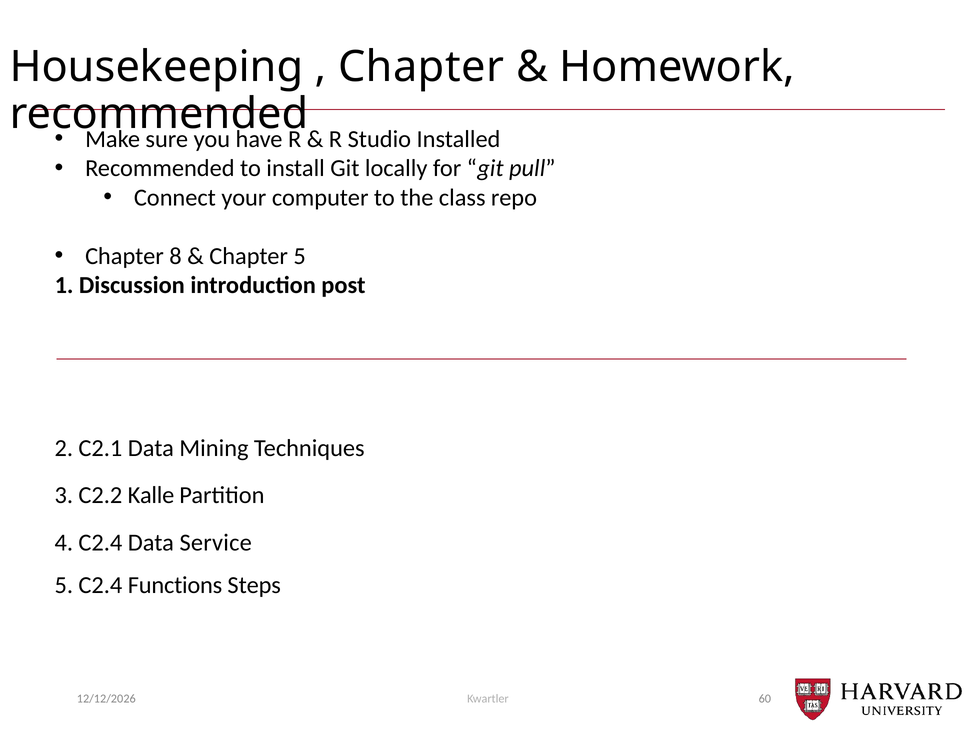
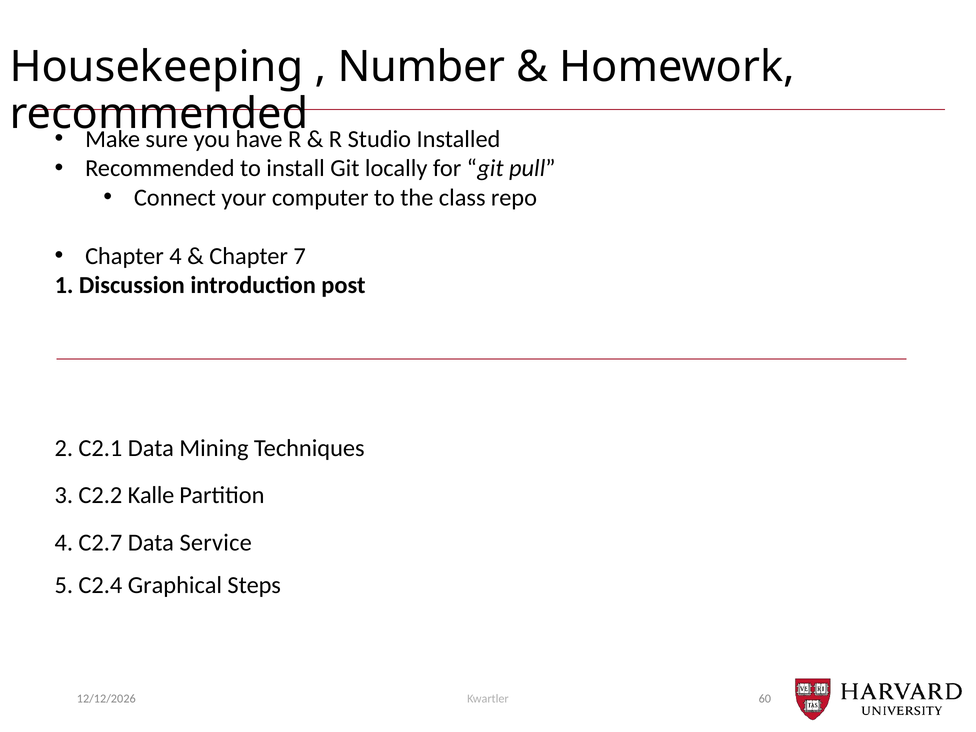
Chapter at (421, 67): Chapter -> Number
Chapter 8: 8 -> 4
Chapter 5: 5 -> 7
4 C2.4: C2.4 -> C2.7
Functions: Functions -> Graphical
